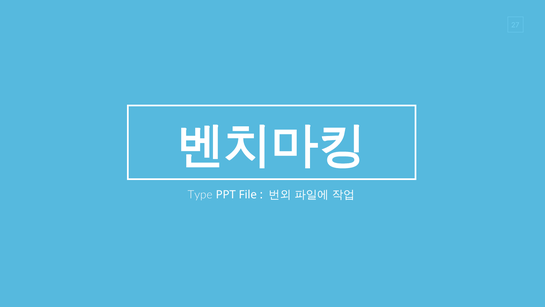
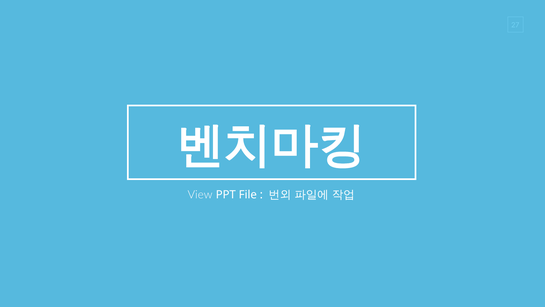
Type: Type -> View
